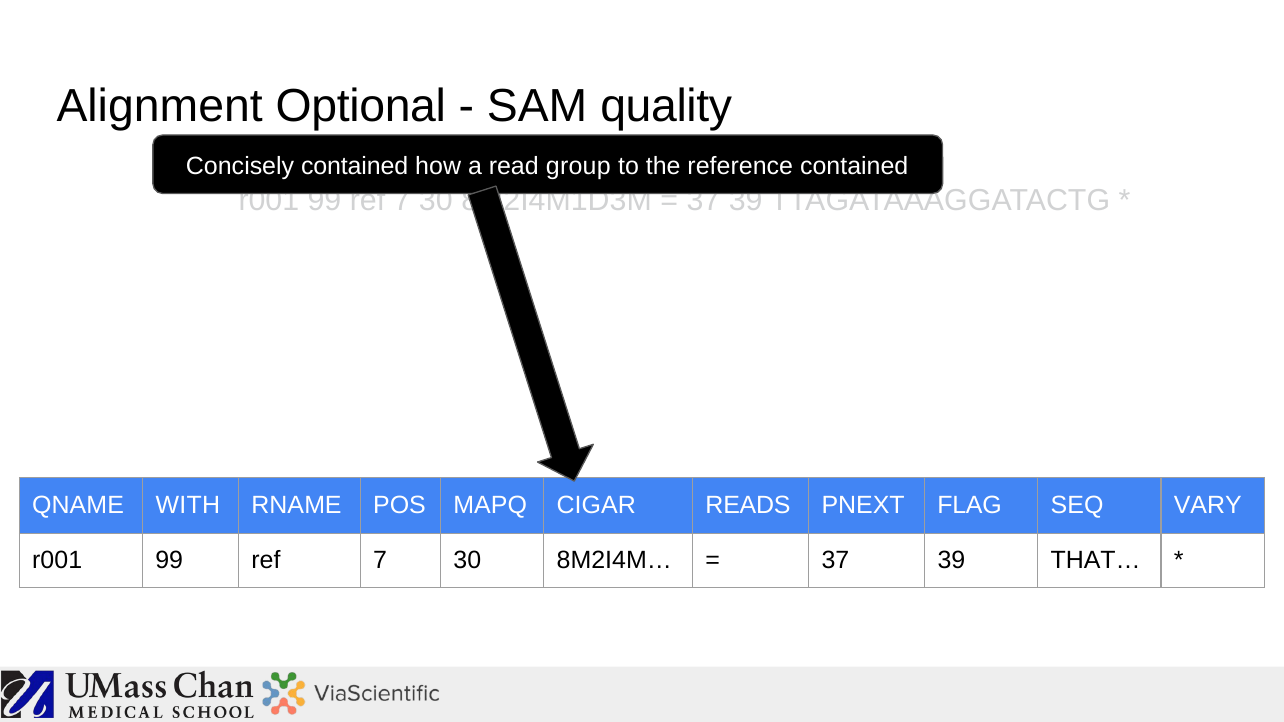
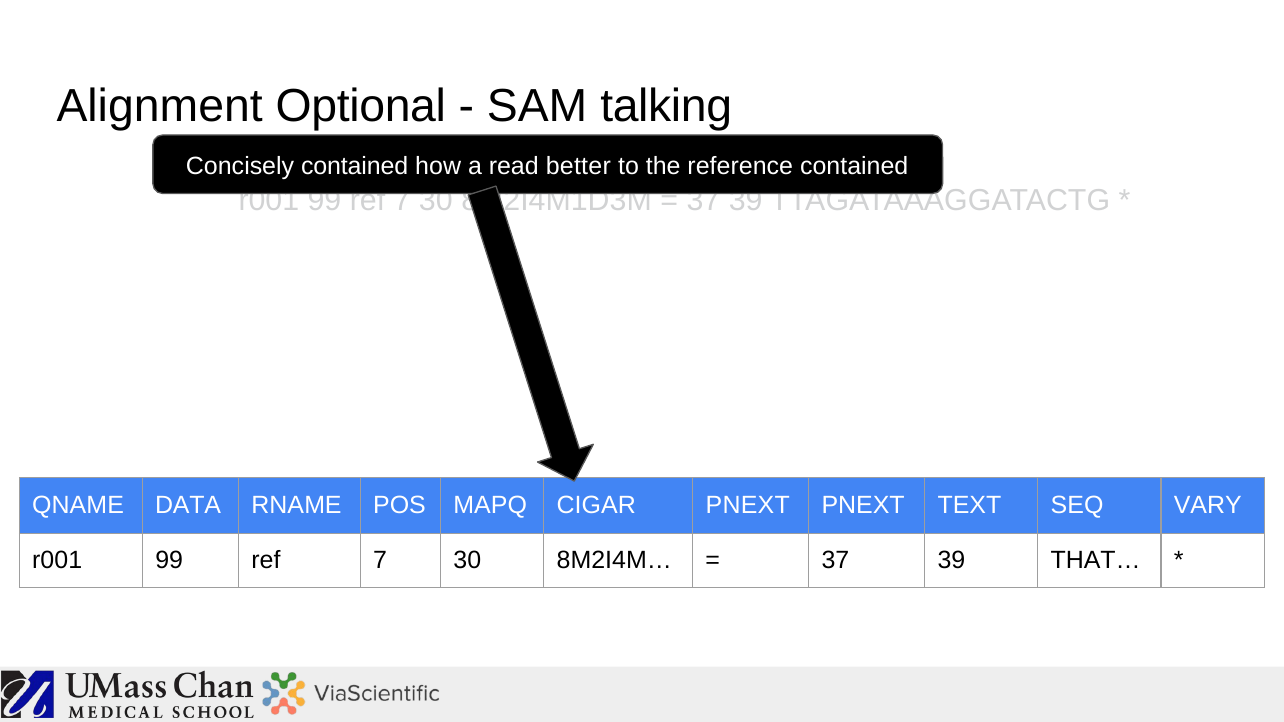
quality: quality -> talking
group: group -> better
WITH: WITH -> DATA
CIGAR READS: READS -> PNEXT
FLAG: FLAG -> TEXT
